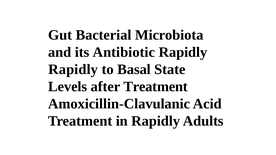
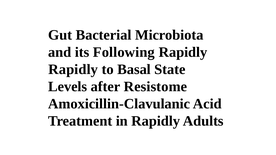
Antibiotic: Antibiotic -> Following
after Treatment: Treatment -> Resistome
